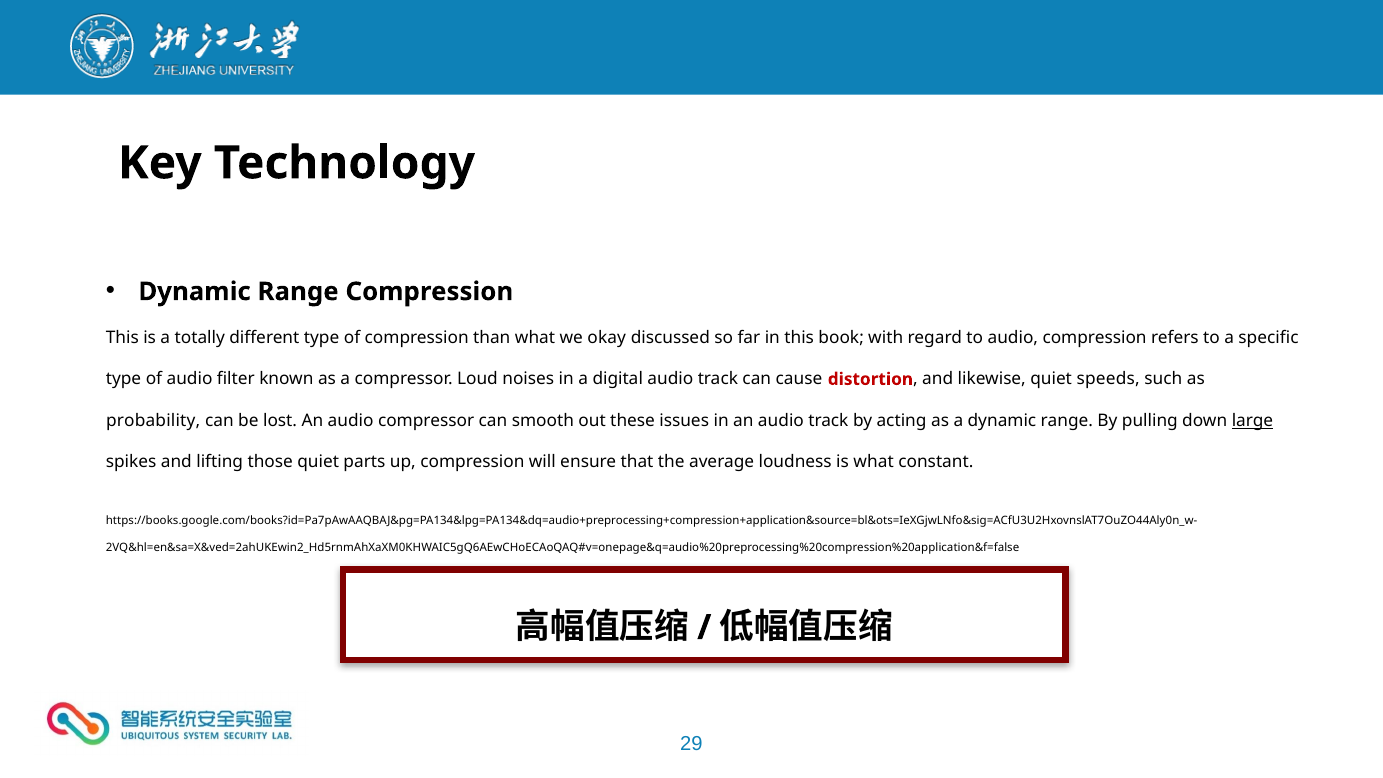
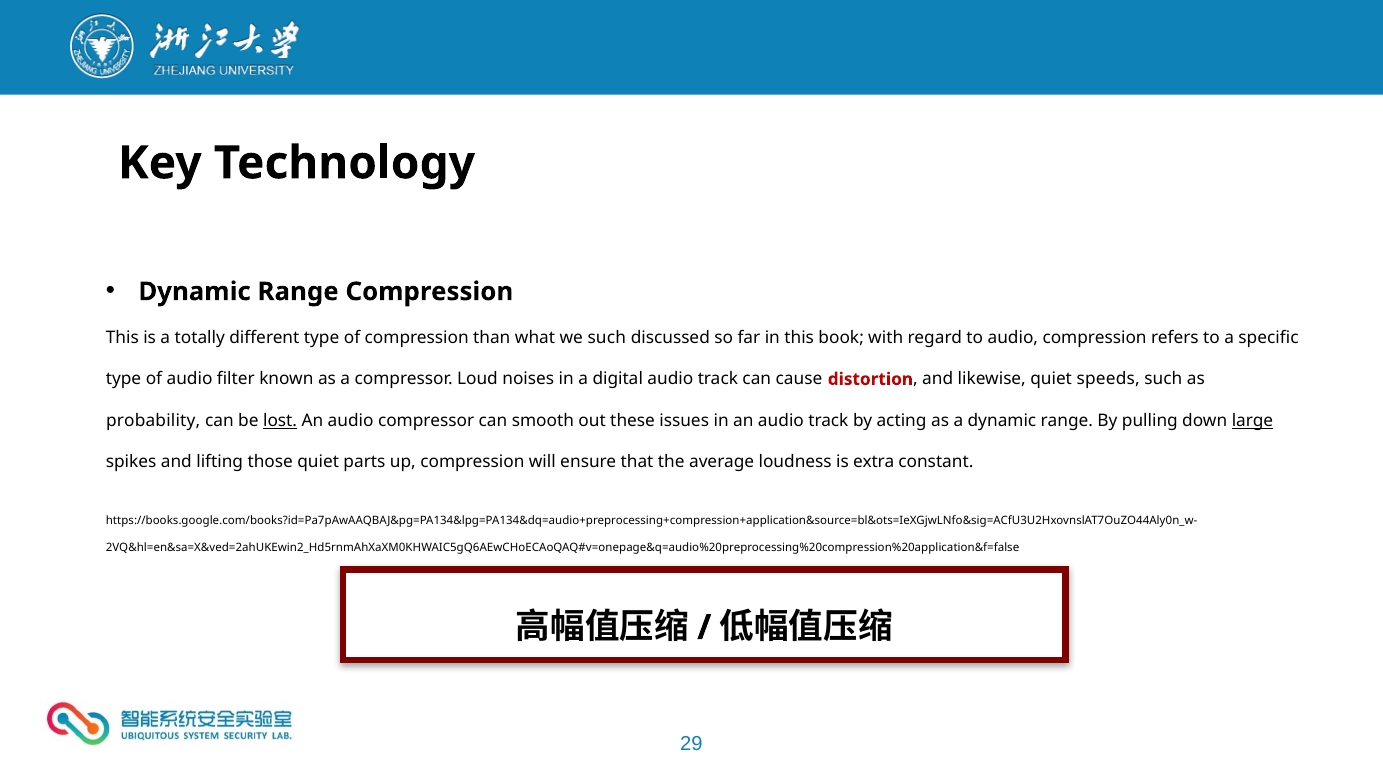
we okay: okay -> such
lost underline: none -> present
is what: what -> extra
